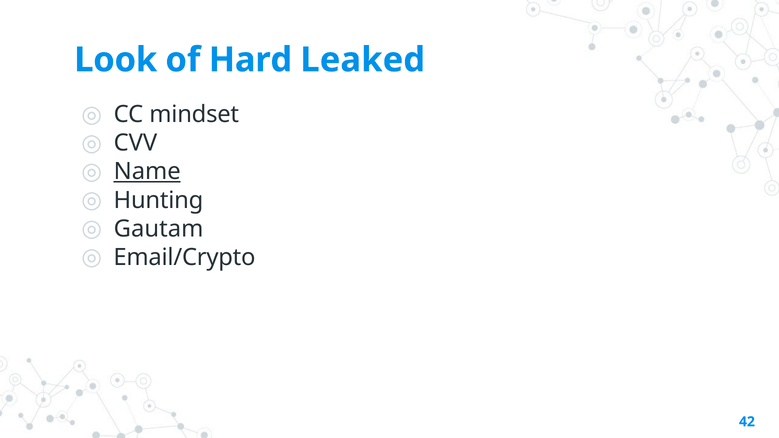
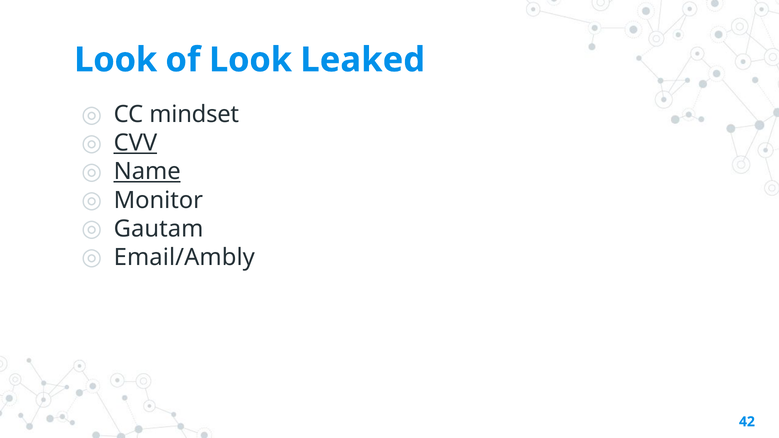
of Hard: Hard -> Look
CVV underline: none -> present
Hunting: Hunting -> Monitor
Email/Crypto: Email/Crypto -> Email/Ambly
